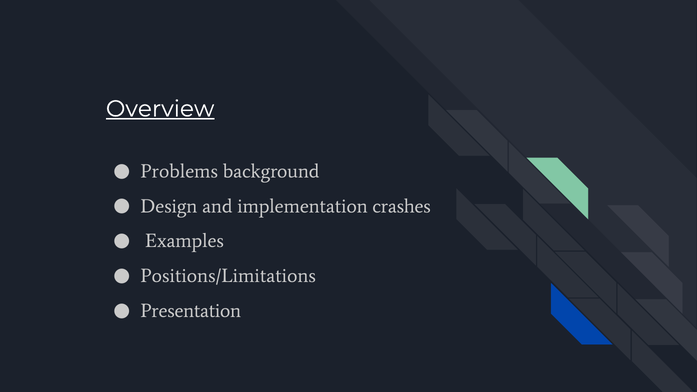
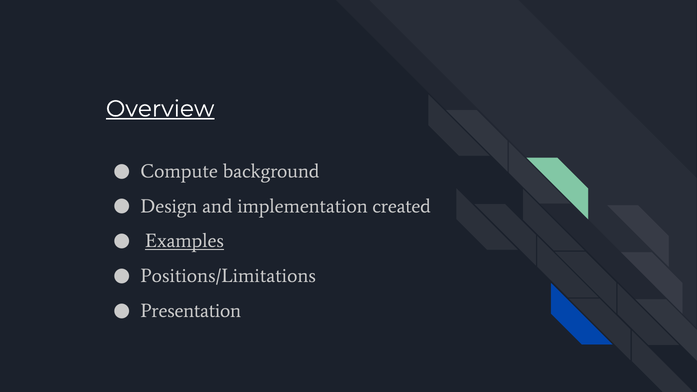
Problems: Problems -> Compute
crashes: crashes -> created
Examples underline: none -> present
